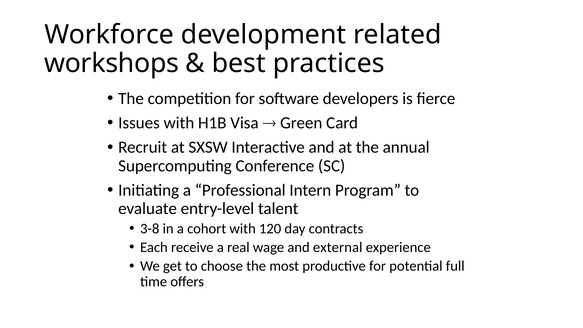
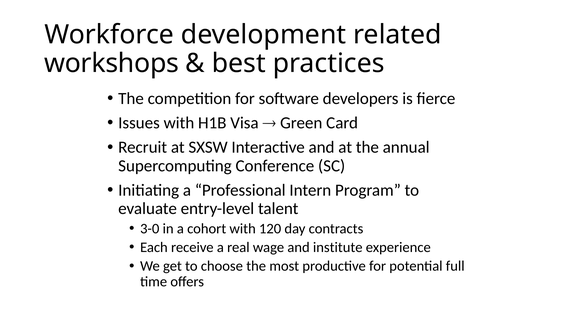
3-8: 3-8 -> 3-0
external: external -> institute
